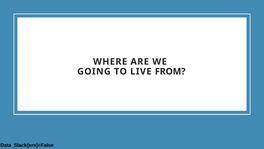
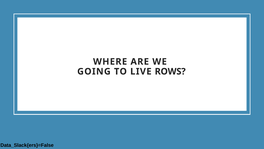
FROM: FROM -> ROWS
